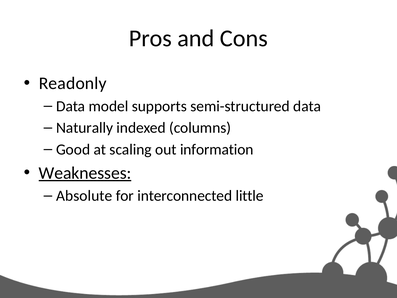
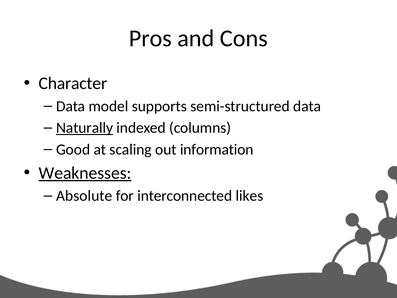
Readonly: Readonly -> Character
Naturally underline: none -> present
little: little -> likes
